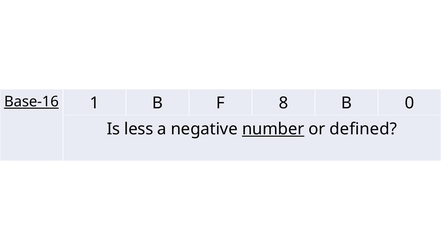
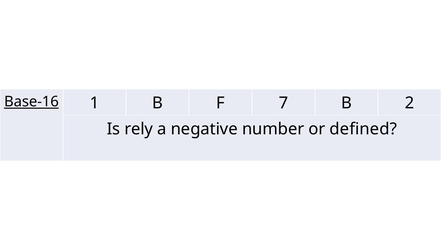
8: 8 -> 7
0: 0 -> 2
less: less -> rely
number underline: present -> none
